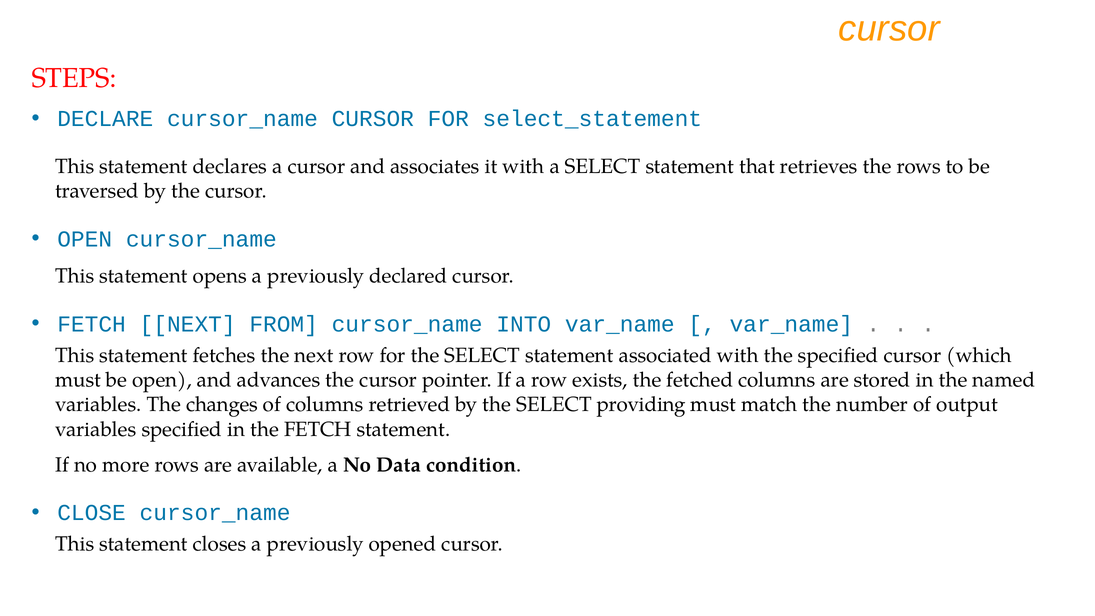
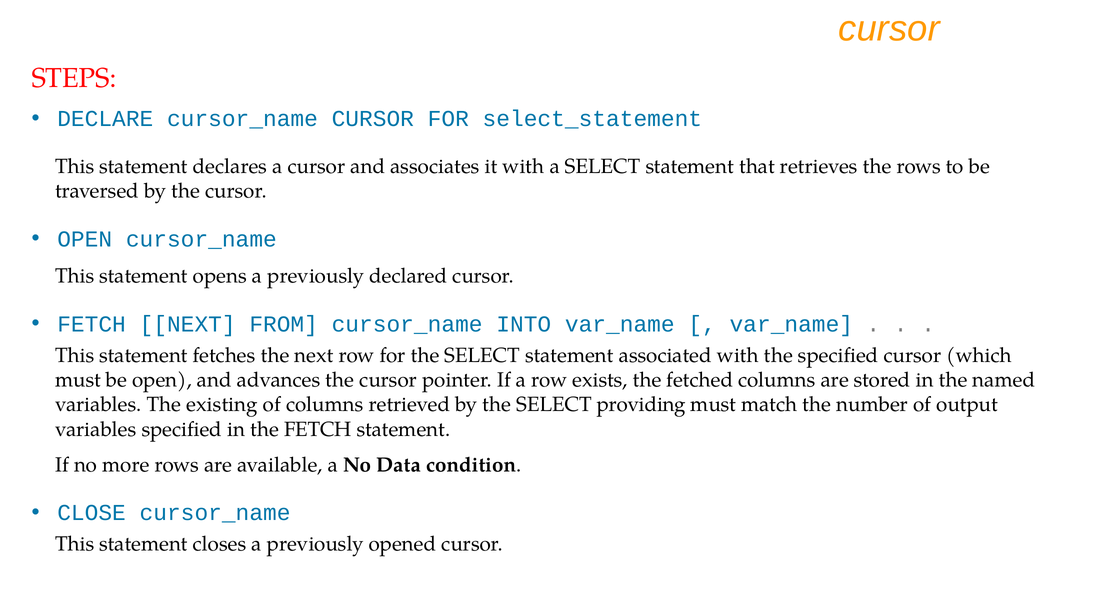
changes: changes -> existing
